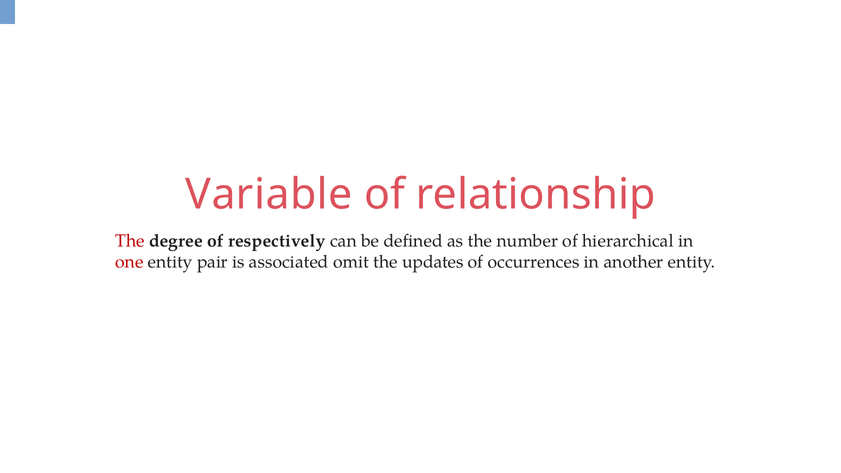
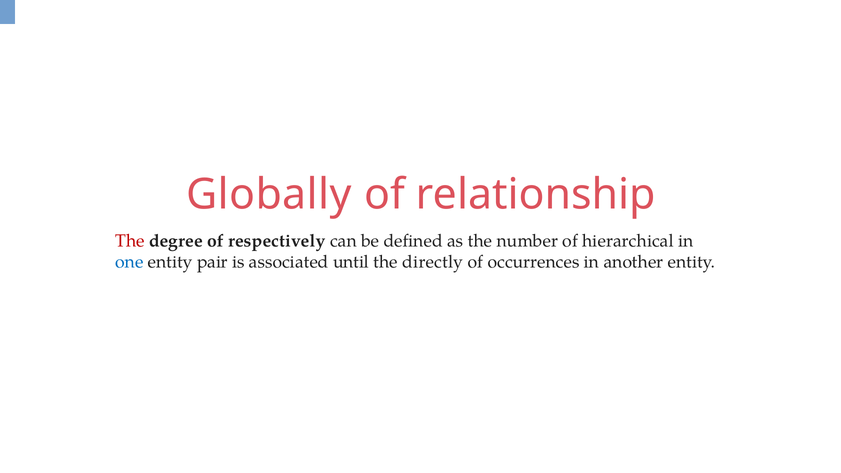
Variable: Variable -> Globally
one colour: red -> blue
omit: omit -> until
updates: updates -> directly
